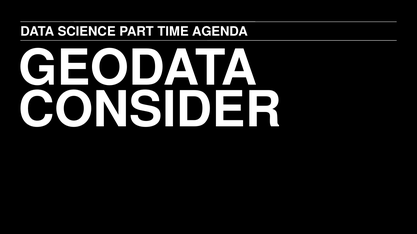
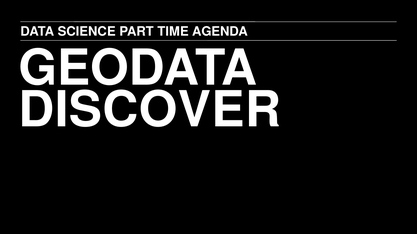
CONSIDER: CONSIDER -> DISCOVER
